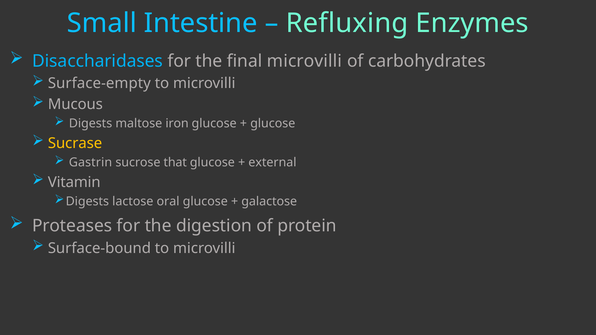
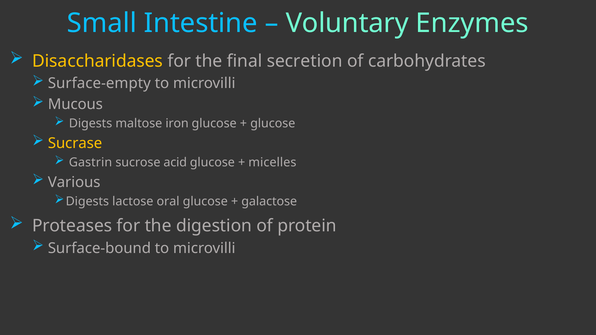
Refluxing: Refluxing -> Voluntary
Disaccharidases colour: light blue -> yellow
final microvilli: microvilli -> secretion
that: that -> acid
external: external -> micelles
Vitamin: Vitamin -> Various
